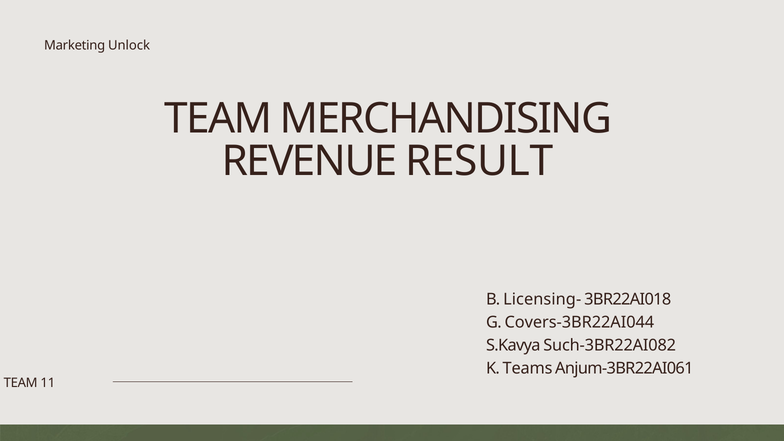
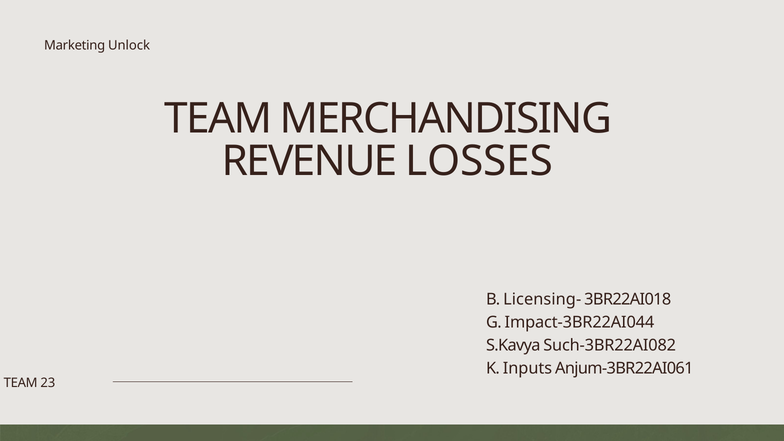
RESULT: RESULT -> LOSSES
Covers-3BR22AI044: Covers-3BR22AI044 -> Impact-3BR22AI044
Teams: Teams -> Inputs
11: 11 -> 23
